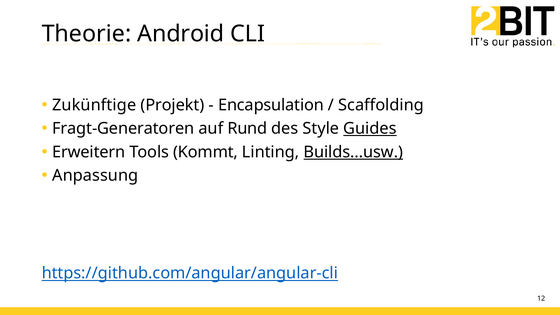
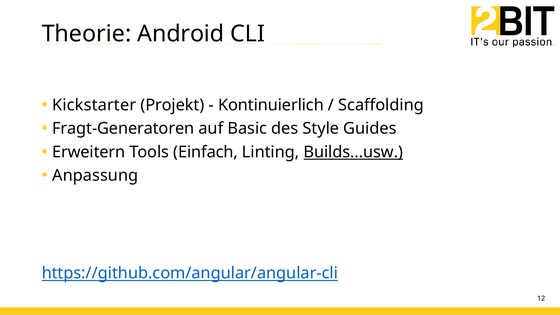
Zukünftige: Zukünftige -> Kickstarter
Encapsulation: Encapsulation -> Kontinuierlich
Rund: Rund -> Basic
Guides underline: present -> none
Kommt: Kommt -> Einfach
